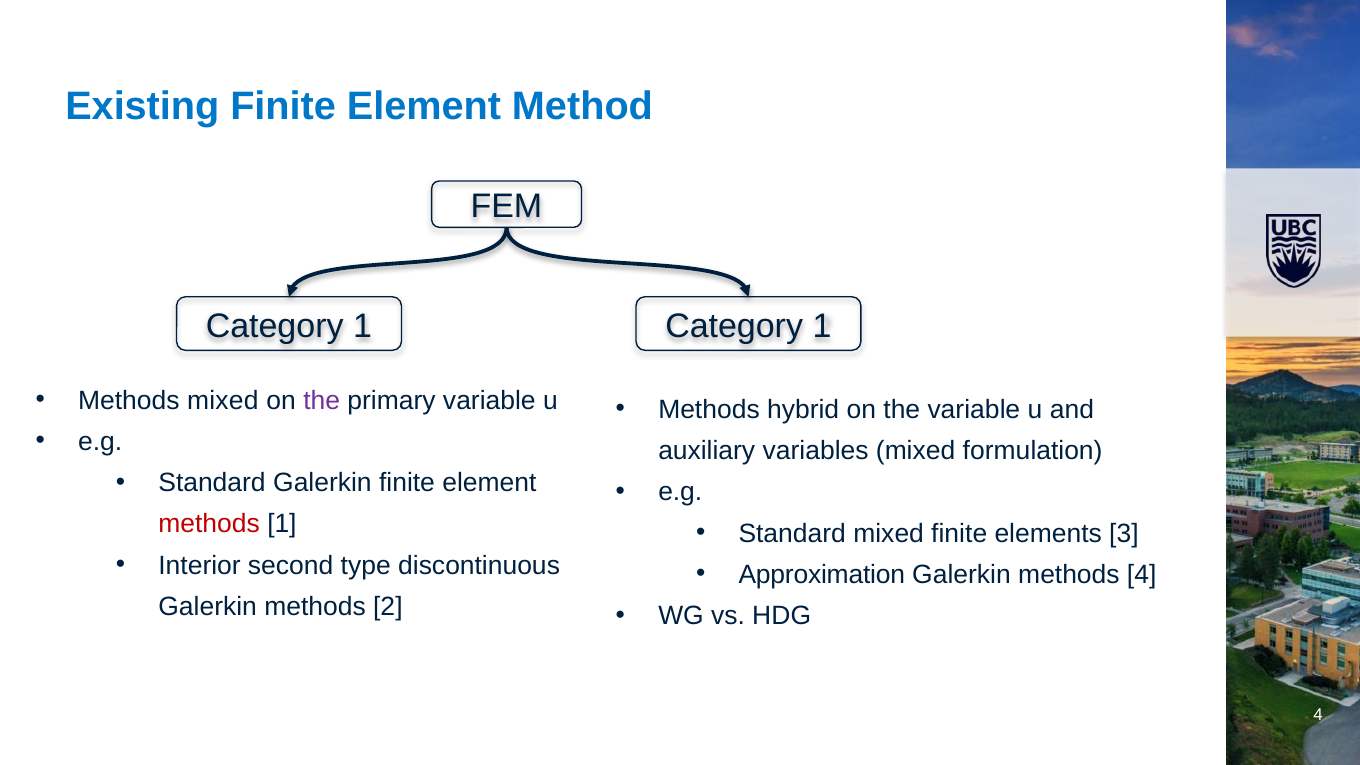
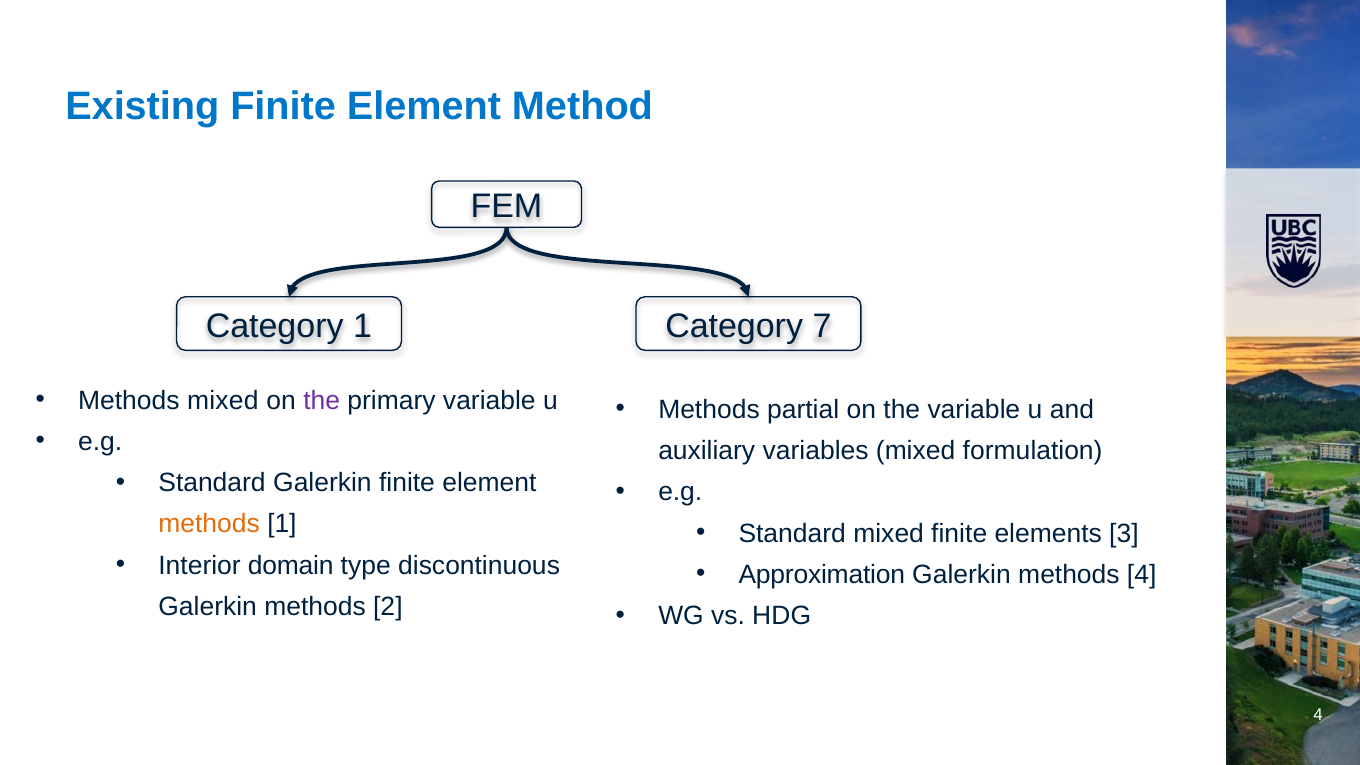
1 Category 1: 1 -> 7
hybrid: hybrid -> partial
methods at (209, 524) colour: red -> orange
second: second -> domain
